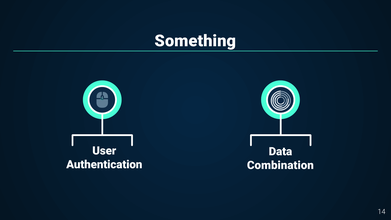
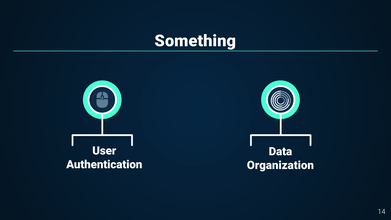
Combination: Combination -> Organization
